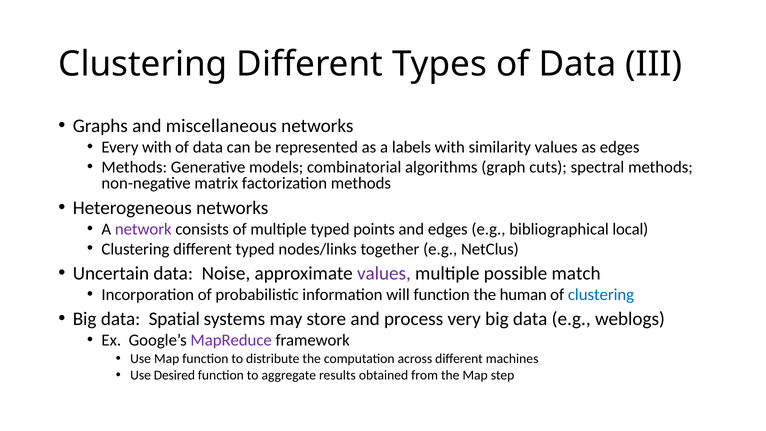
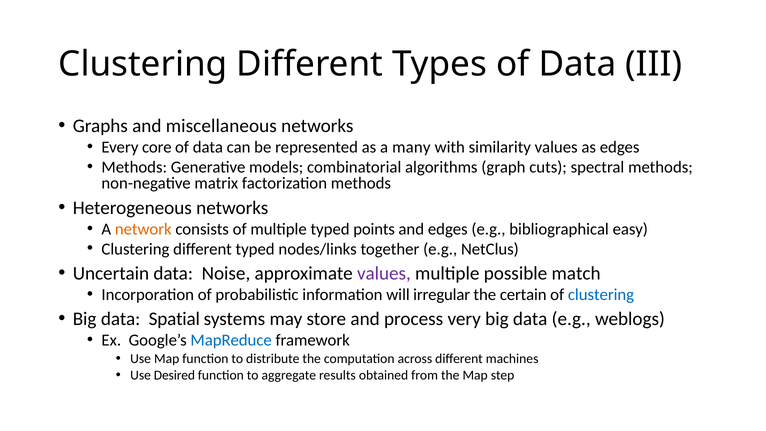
Every with: with -> core
labels: labels -> many
network colour: purple -> orange
local: local -> easy
will function: function -> irregular
human: human -> certain
MapReduce colour: purple -> blue
